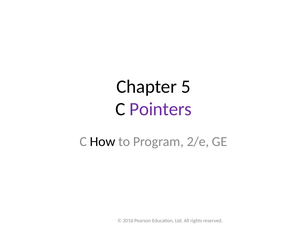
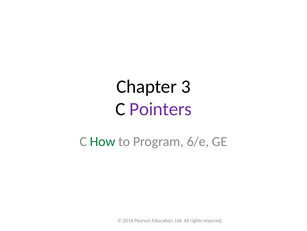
5: 5 -> 3
How colour: black -> green
2/e: 2/e -> 6/e
